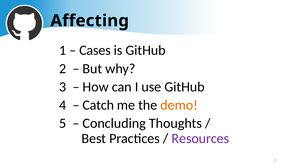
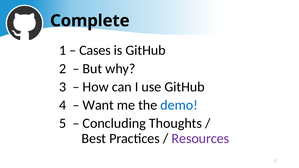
Affecting: Affecting -> Complete
Catch: Catch -> Want
demo colour: orange -> blue
